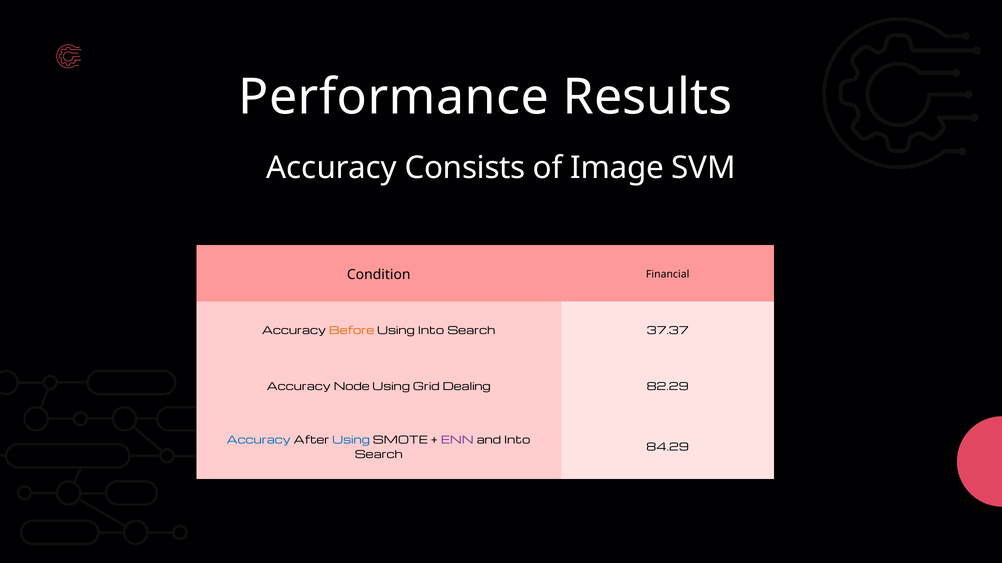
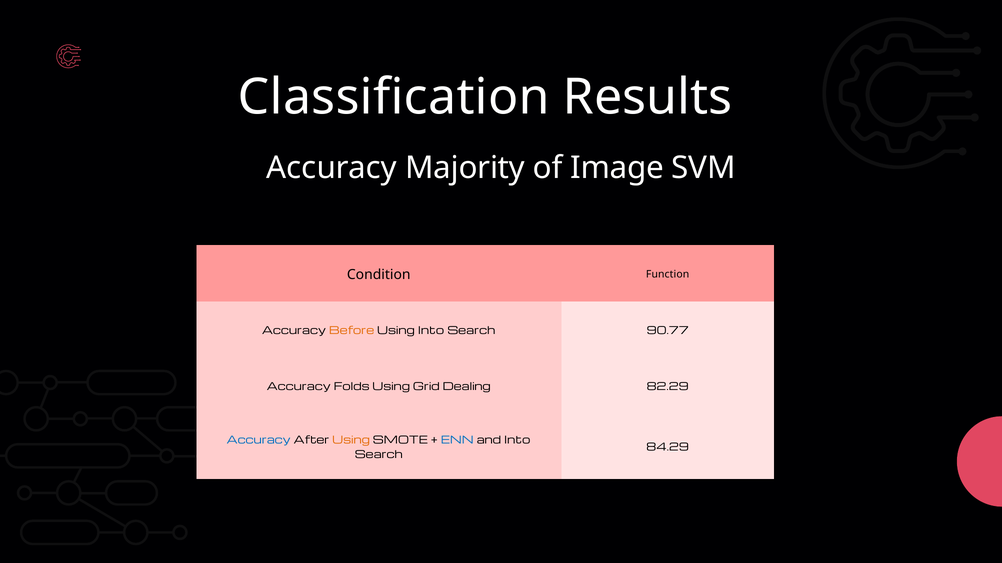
Performance: Performance -> Classification
Consists: Consists -> Majority
Financial: Financial -> Function
37.37: 37.37 -> 90.77
Node: Node -> Folds
Using at (351, 441) colour: blue -> orange
ENN colour: purple -> blue
